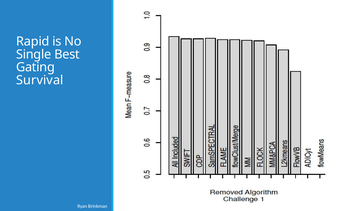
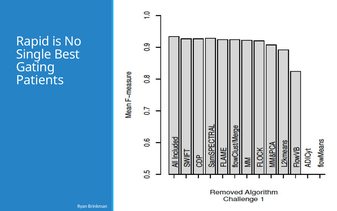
Survival: Survival -> Patients
